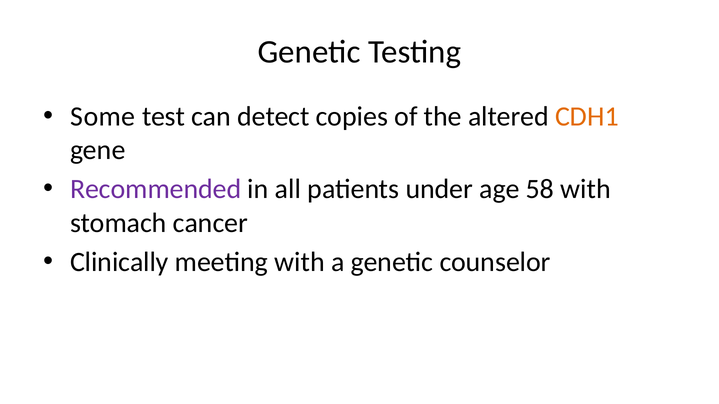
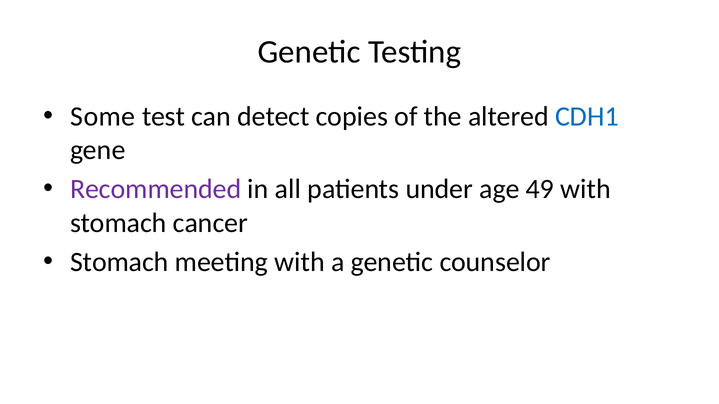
CDH1 colour: orange -> blue
58: 58 -> 49
Clinically at (119, 262): Clinically -> Stomach
